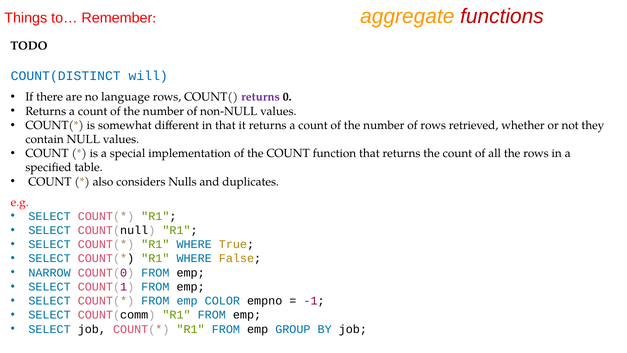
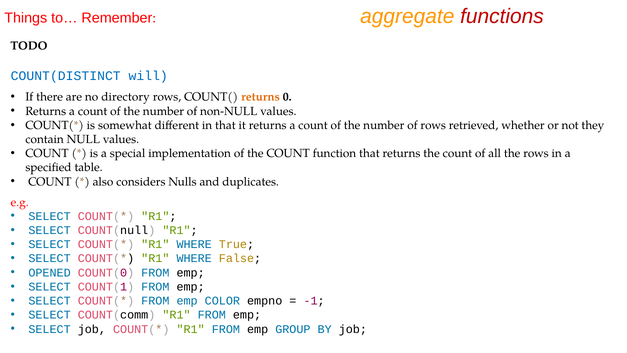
language: language -> directory
returns at (261, 97) colour: purple -> orange
NARROW: NARROW -> OPENED
